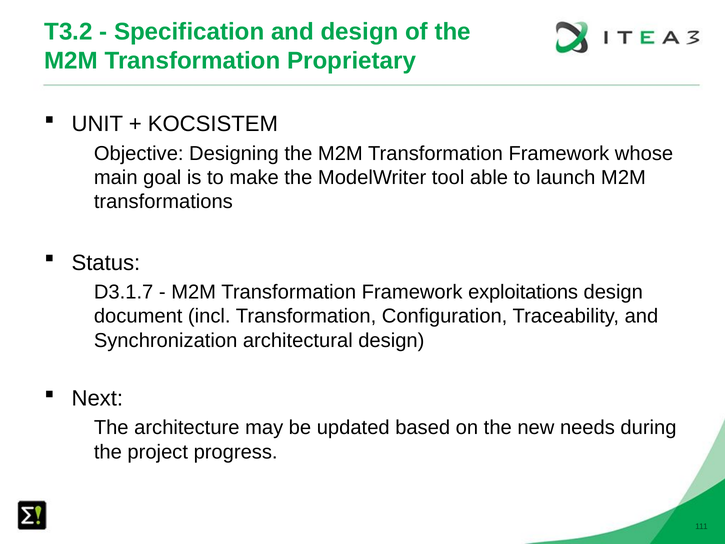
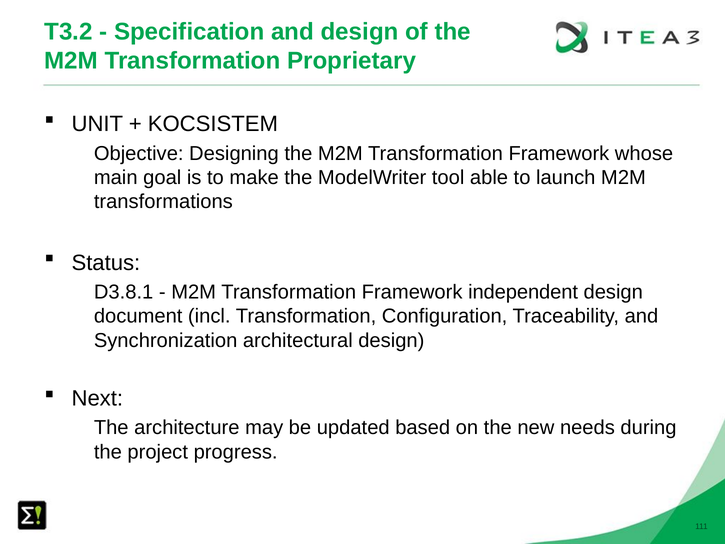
D3.1.7: D3.1.7 -> D3.8.1
exploitations: exploitations -> independent
